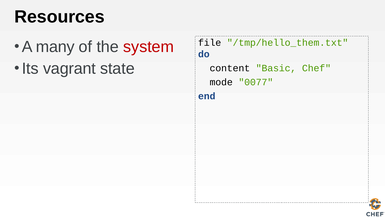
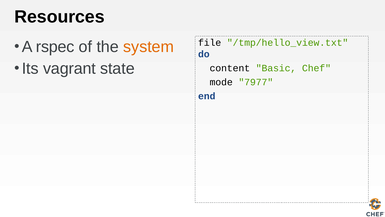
/tmp/hello_them.txt: /tmp/hello_them.txt -> /tmp/hello_view.txt
many: many -> rspec
system colour: red -> orange
0077: 0077 -> 7977
